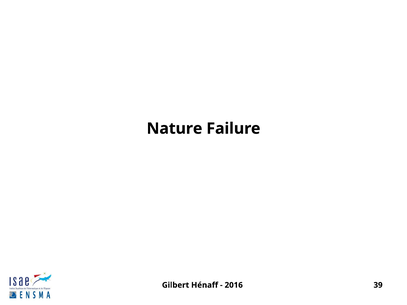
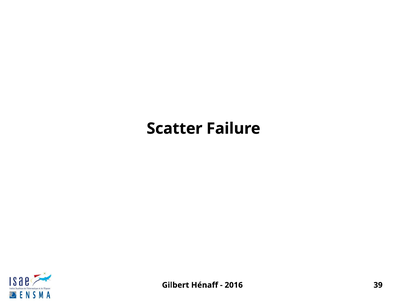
Nature: Nature -> Scatter
